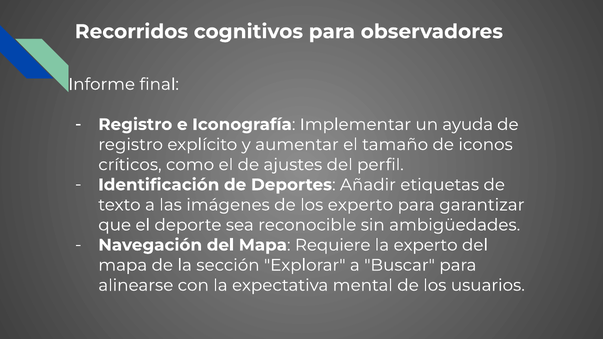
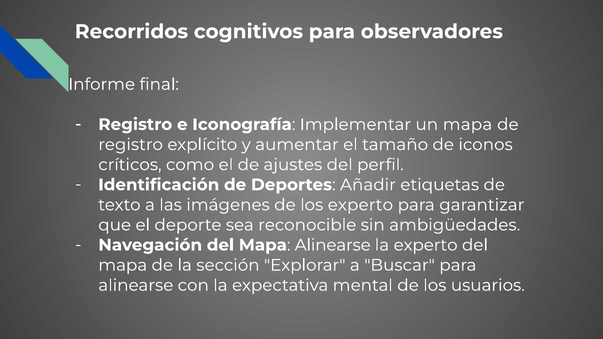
un ayuda: ayuda -> mapa
Mapa Requiere: Requiere -> Alinearse
